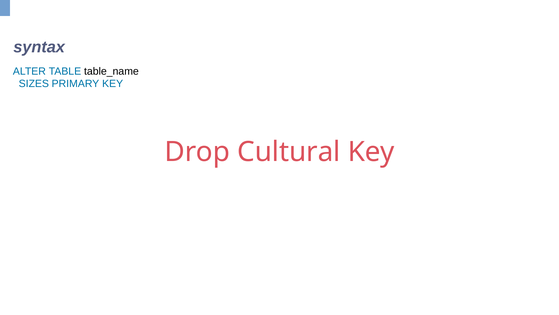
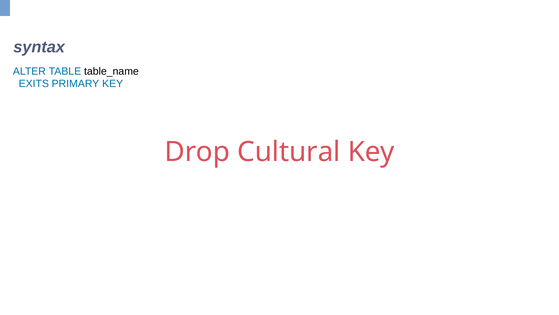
SIZES: SIZES -> EXITS
